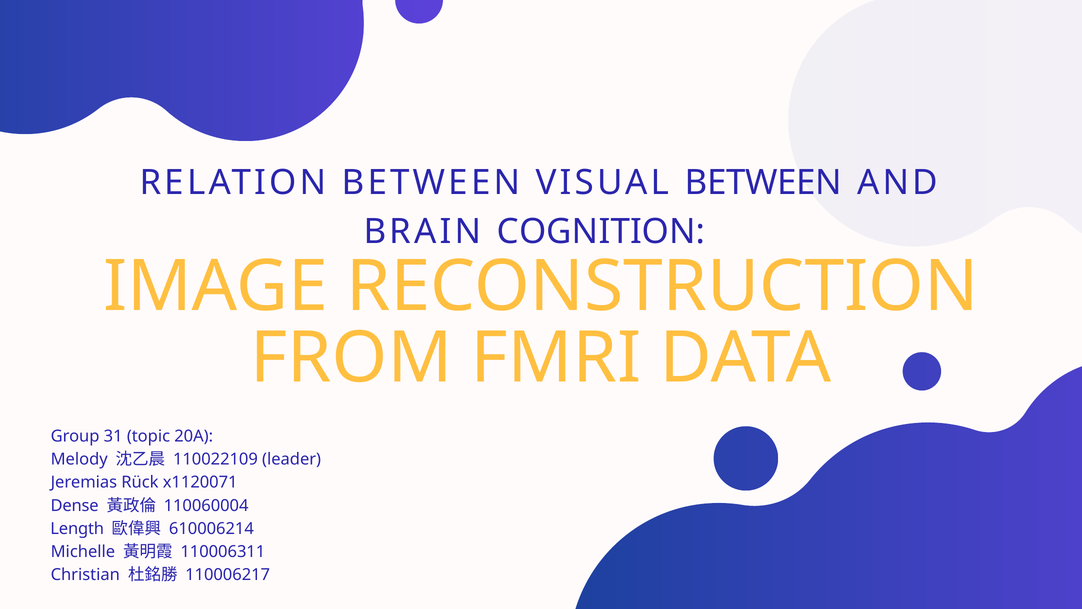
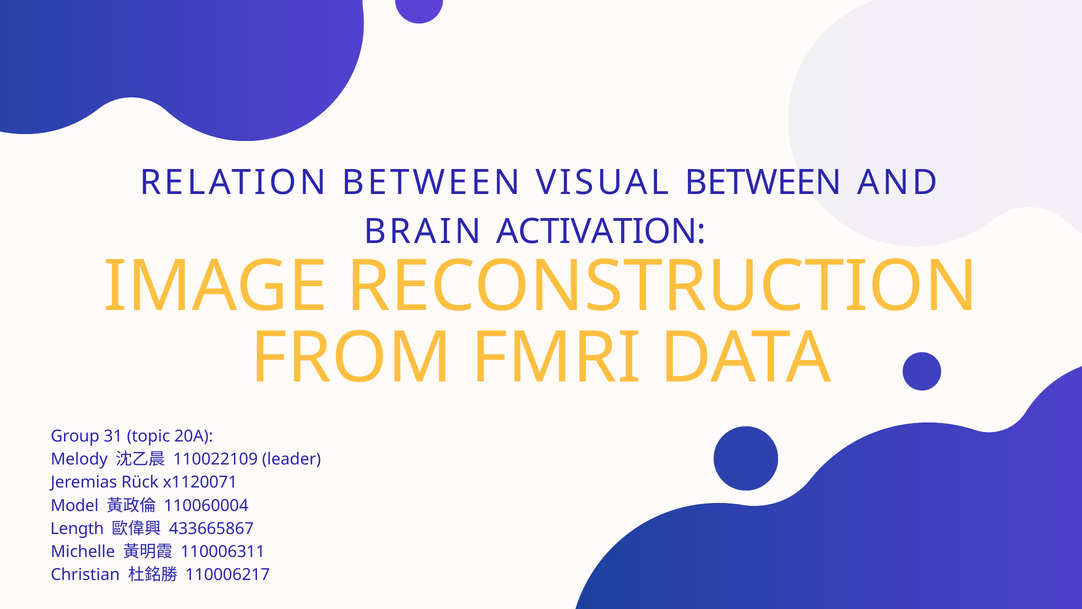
COGNITION: COGNITION -> ACTIVATION
Dense: Dense -> Model
610006214: 610006214 -> 433665867
